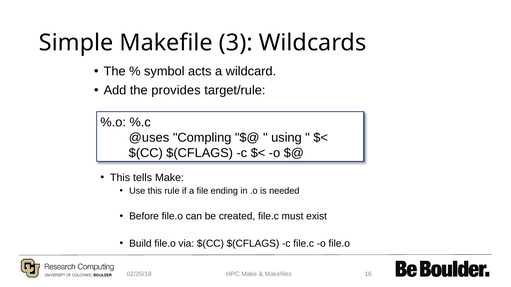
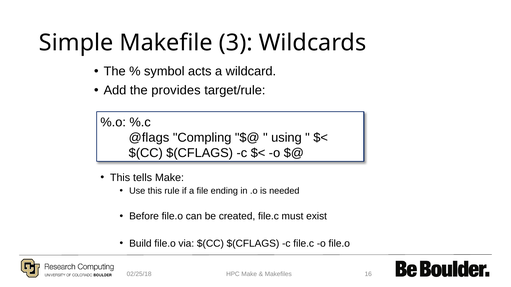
@uses: @uses -> @flags
